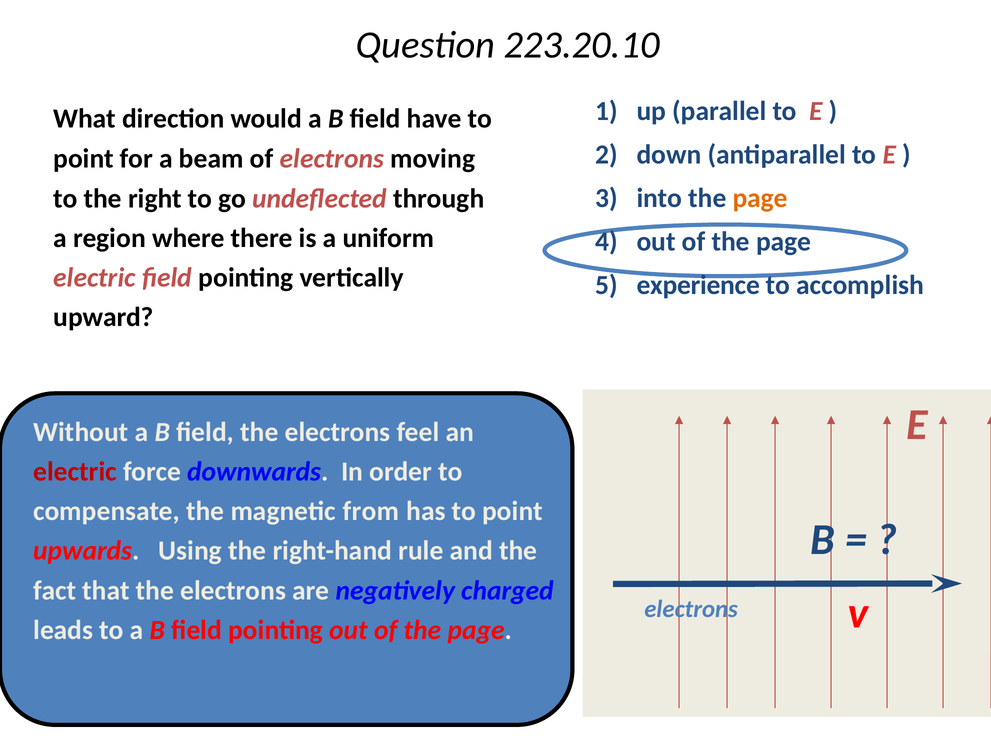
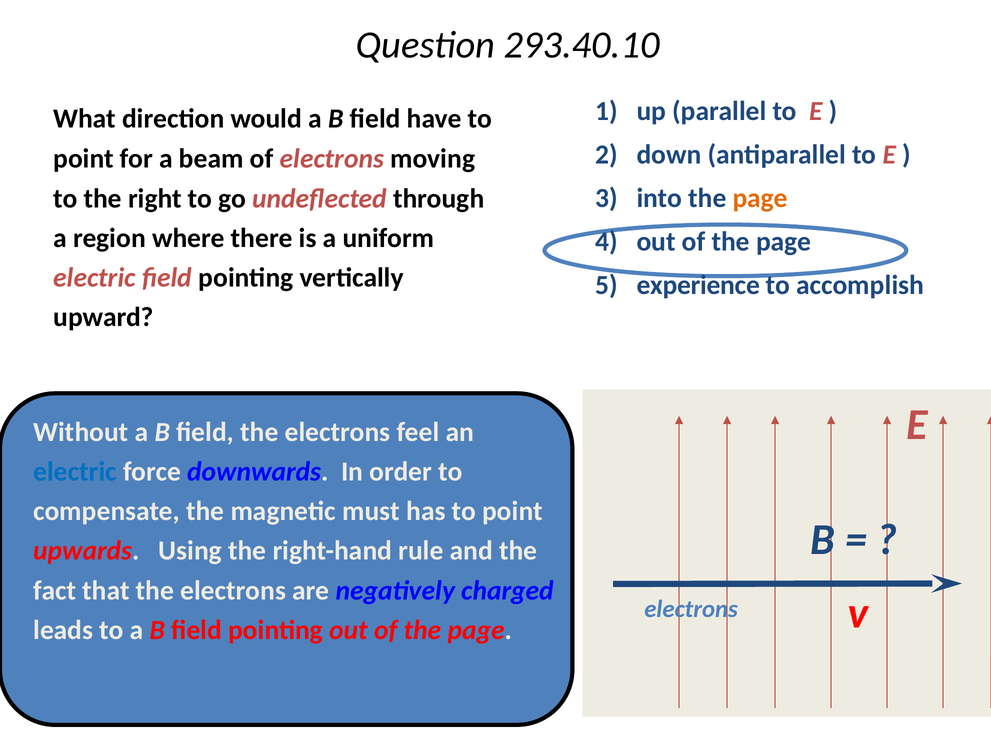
223.20.10: 223.20.10 -> 293.40.10
electric at (75, 472) colour: red -> blue
from: from -> must
